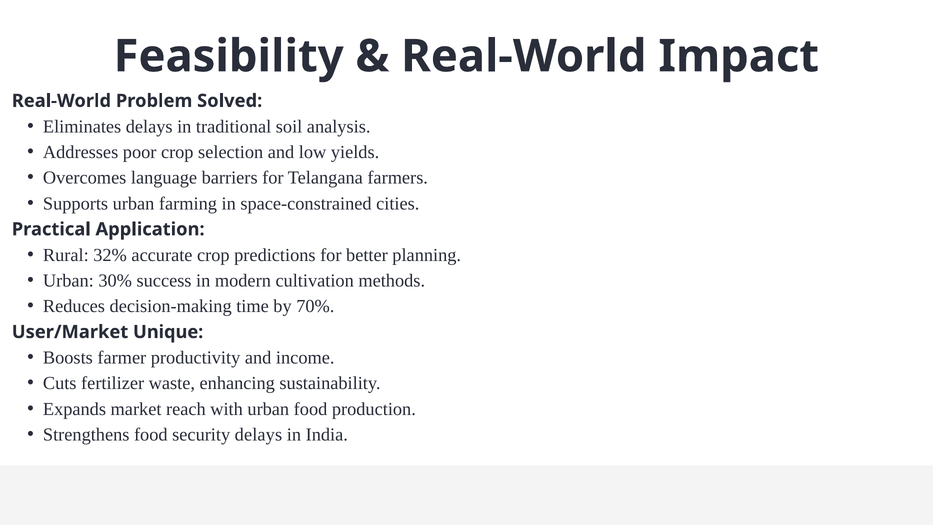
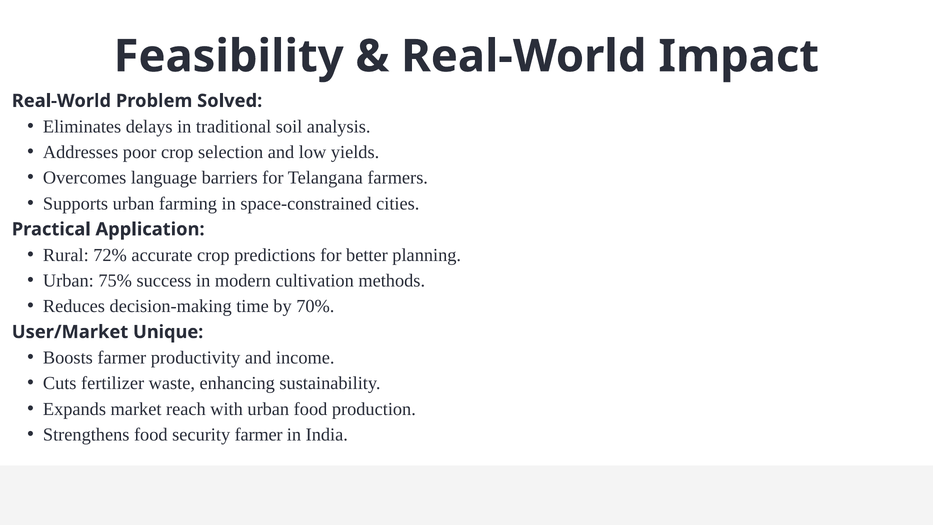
32%: 32% -> 72%
30%: 30% -> 75%
security delays: delays -> farmer
